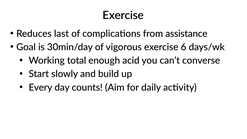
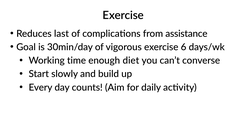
total: total -> time
acid: acid -> diet
